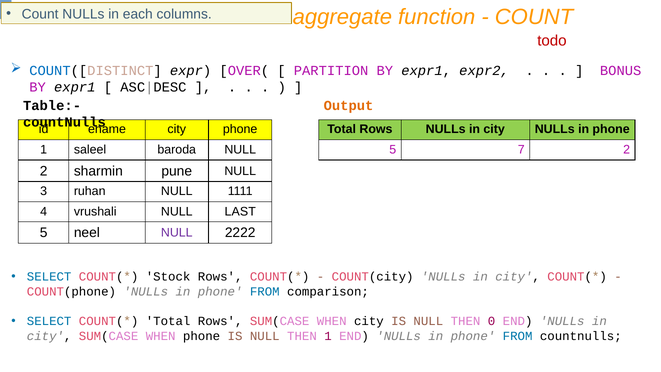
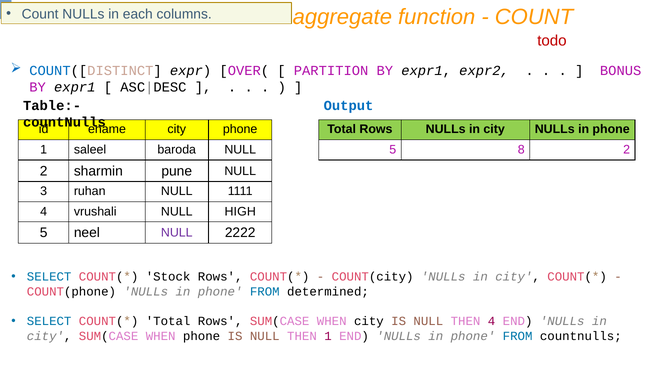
Output colour: orange -> blue
7: 7 -> 8
LAST: LAST -> HIGH
comparison: comparison -> determined
THEN 0: 0 -> 4
